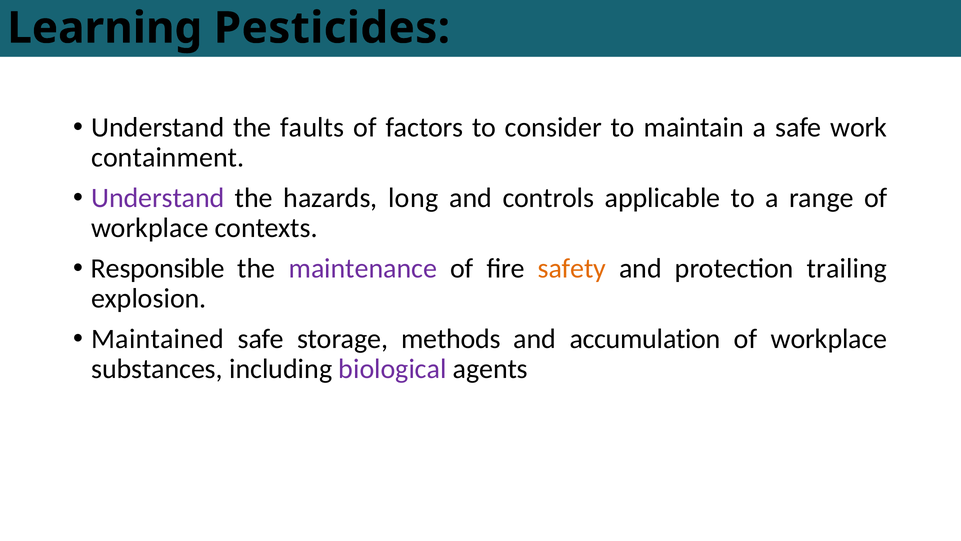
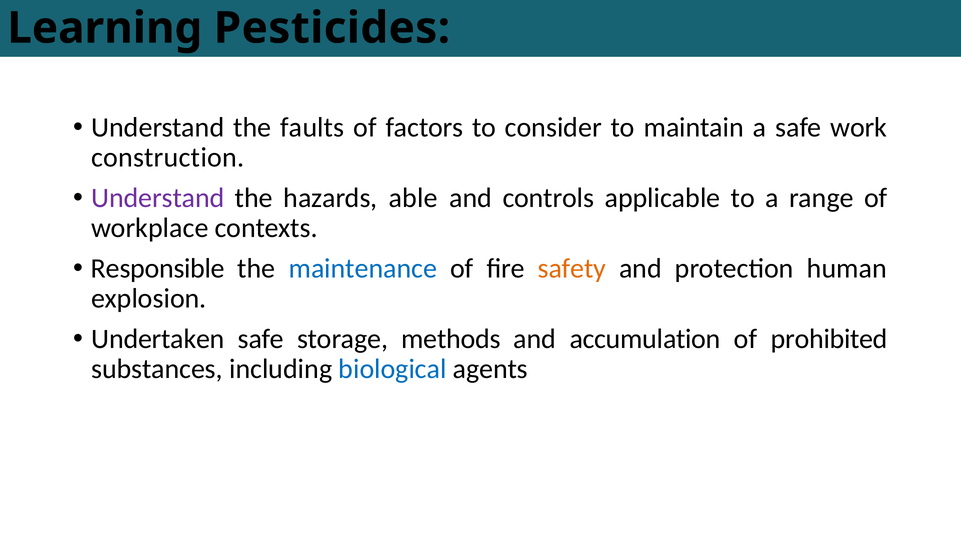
containment: containment -> construction
long: long -> able
maintenance colour: purple -> blue
trailing: trailing -> human
Maintained: Maintained -> Undertaken
workplace at (829, 339): workplace -> prohibited
biological colour: purple -> blue
